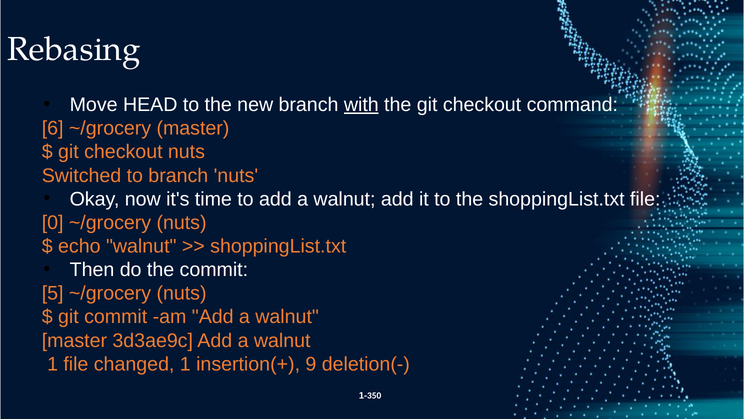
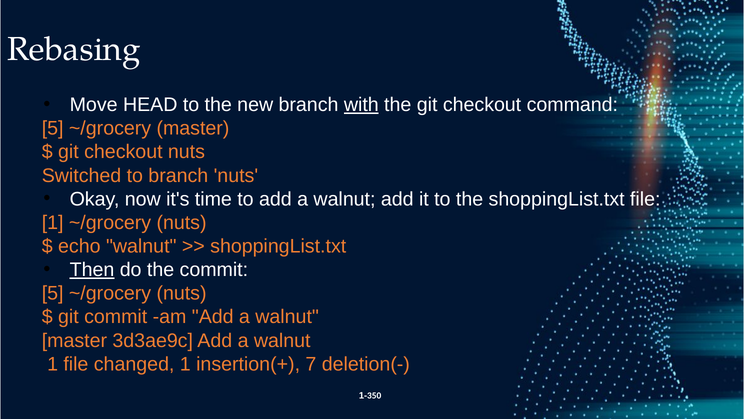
6 at (53, 128): 6 -> 5
0 at (53, 222): 0 -> 1
Then underline: none -> present
9: 9 -> 7
